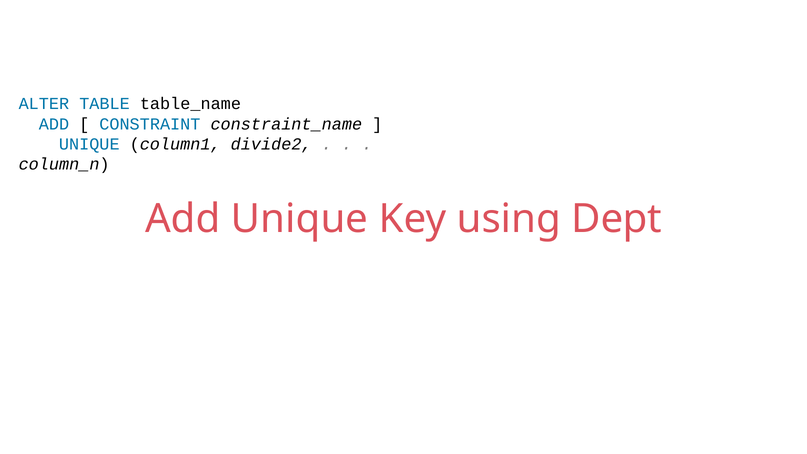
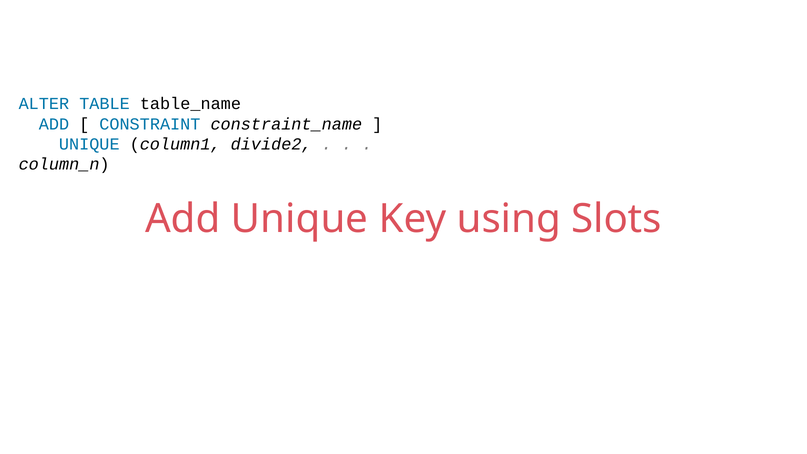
Dept: Dept -> Slots
